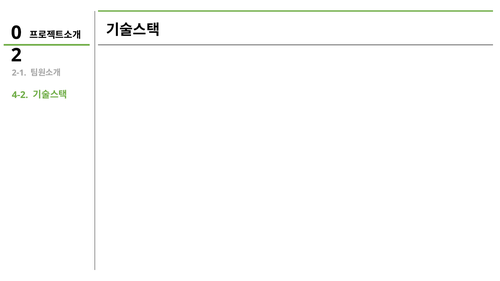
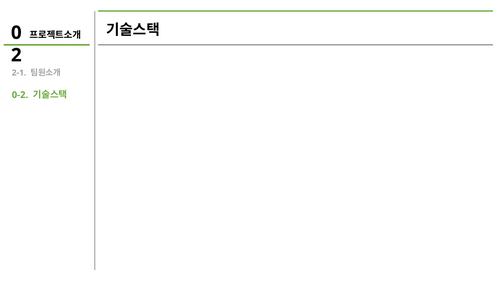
4-2: 4-2 -> 0-2
